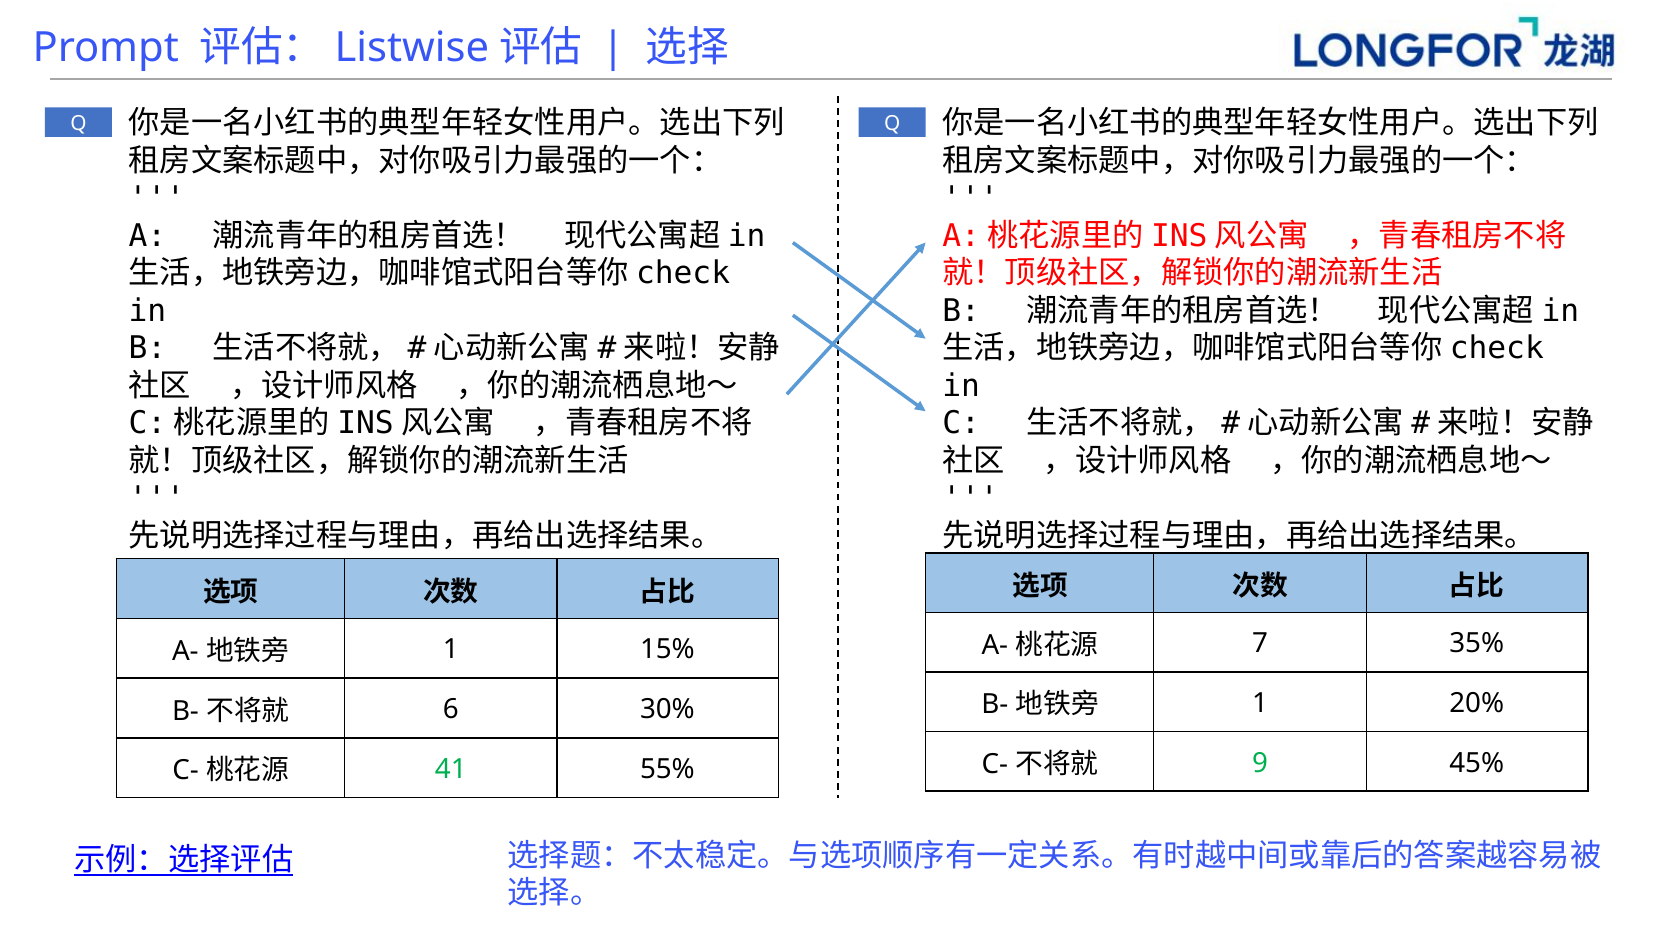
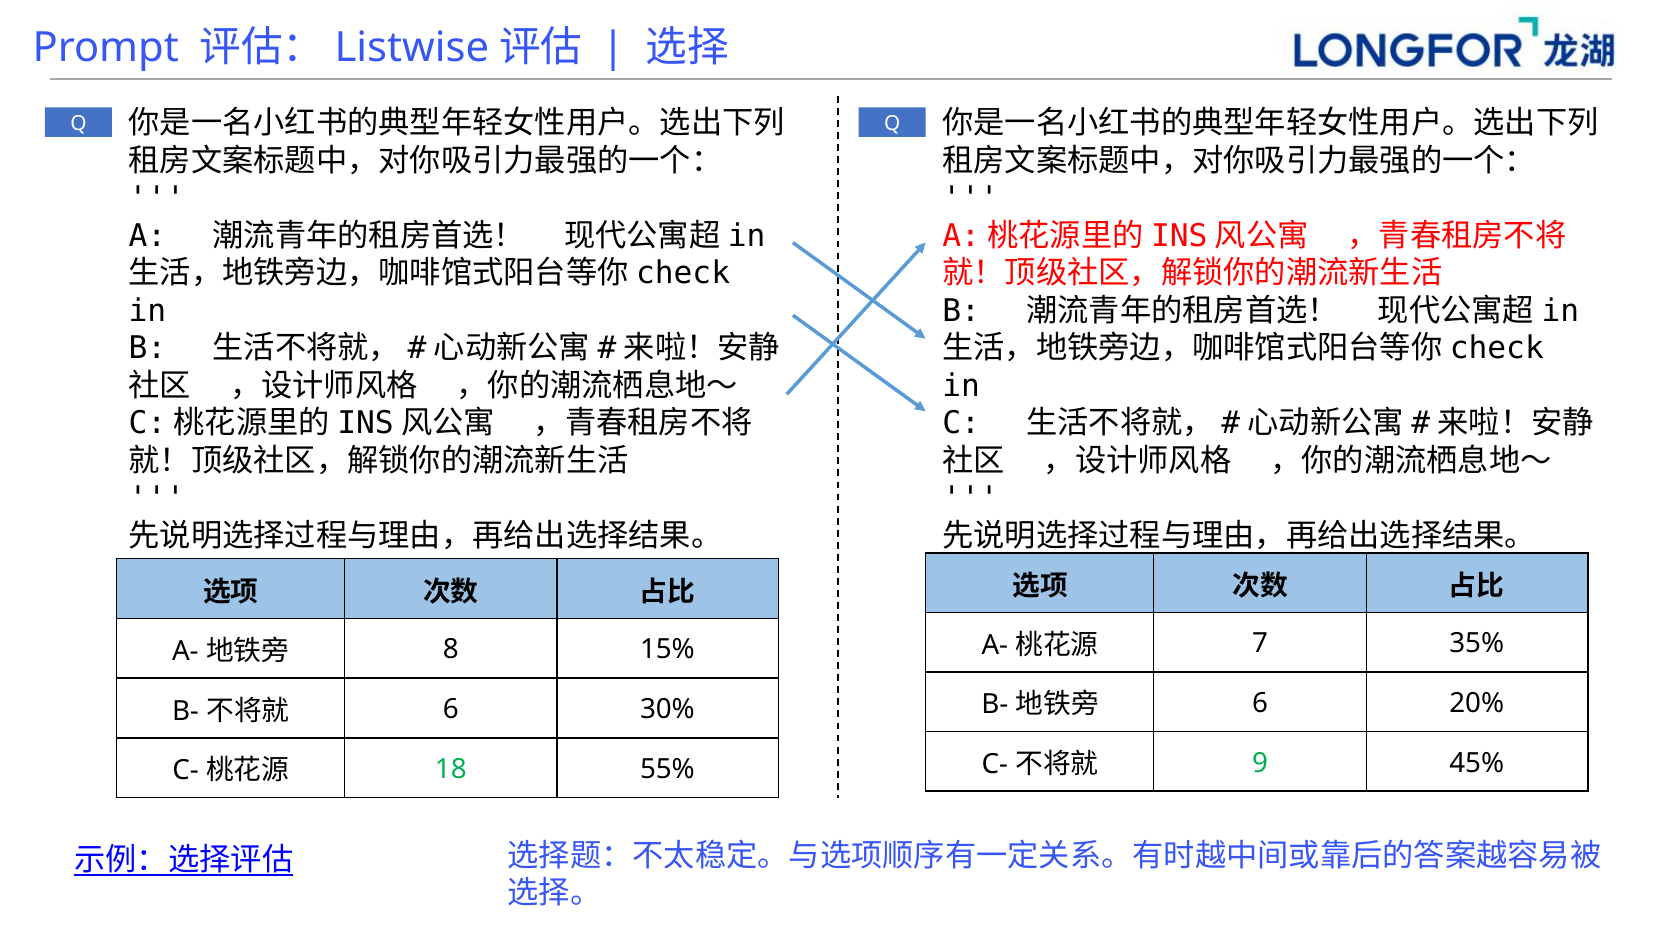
1 at (451, 650): 1 -> 8
1 at (1260, 704): 1 -> 6
41: 41 -> 18
